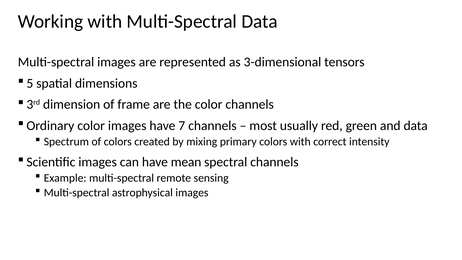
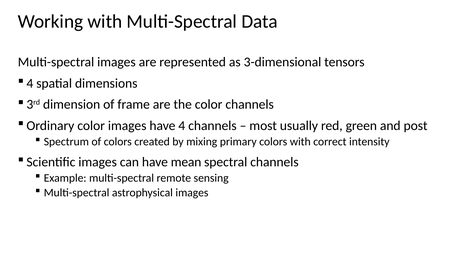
5 at (30, 83): 5 -> 4
have 7: 7 -> 4
and data: data -> post
